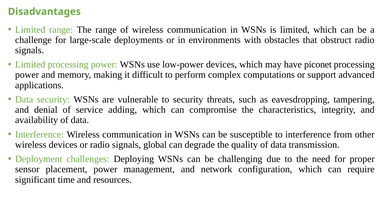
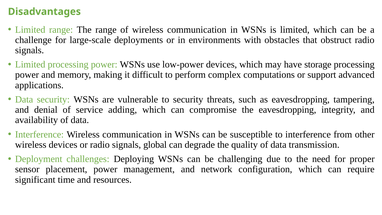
piconet: piconet -> storage
the characteristics: characteristics -> eavesdropping
